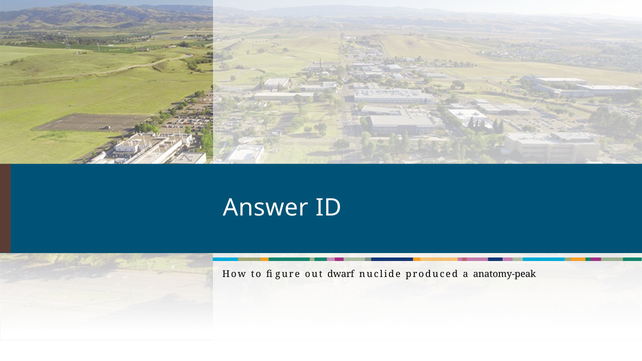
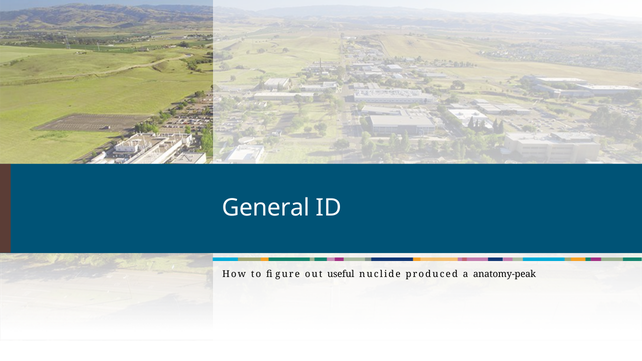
Answer: Answer -> General
dwarf: dwarf -> useful
